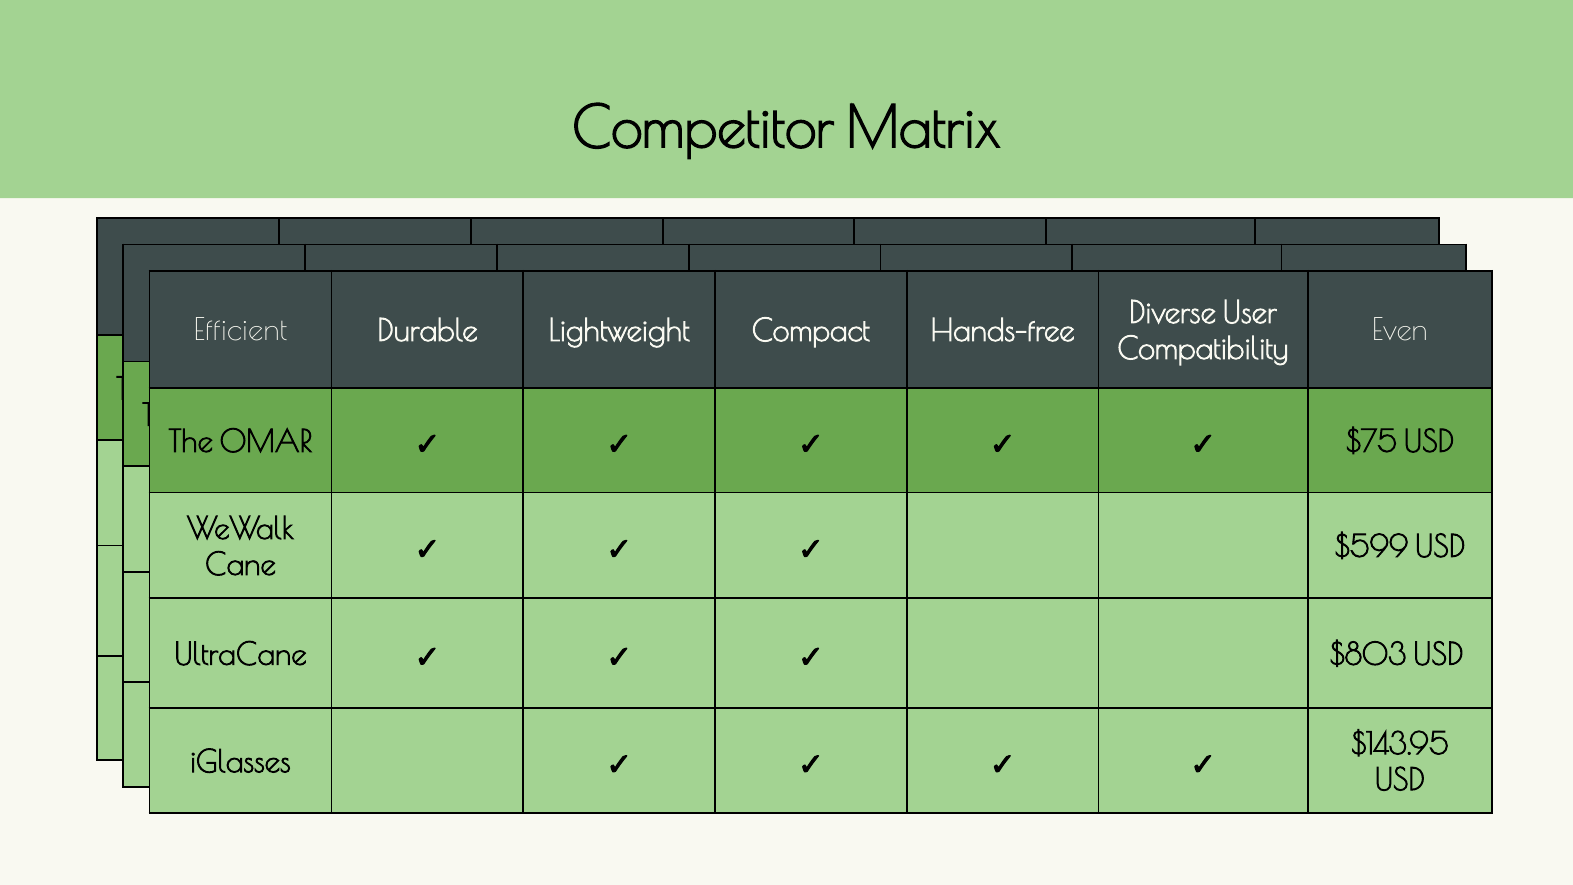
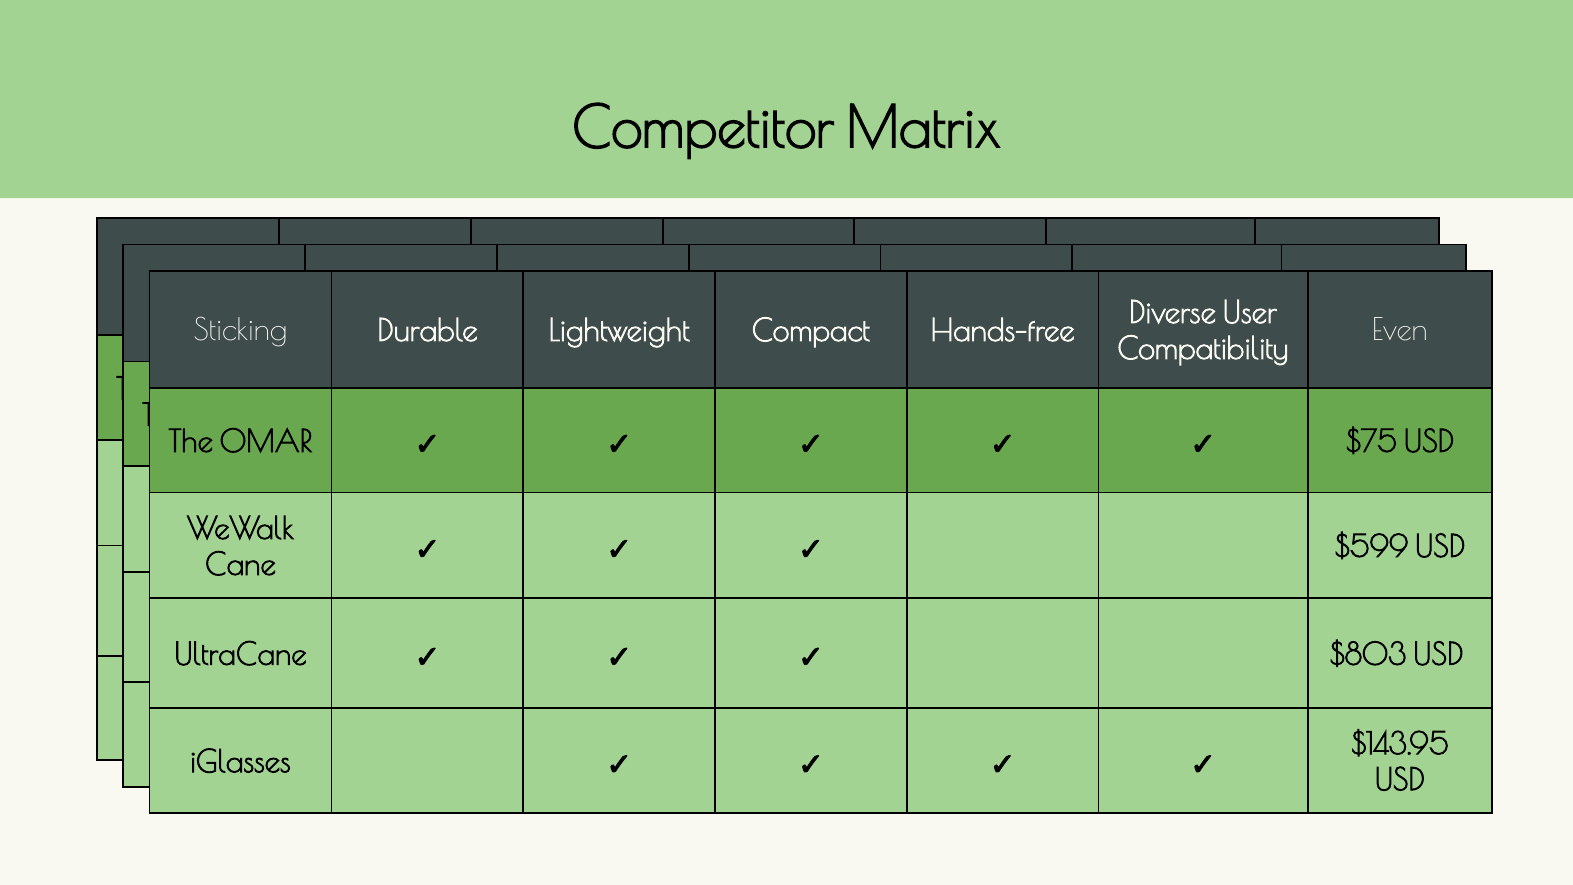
Efficient: Efficient -> Sticking
